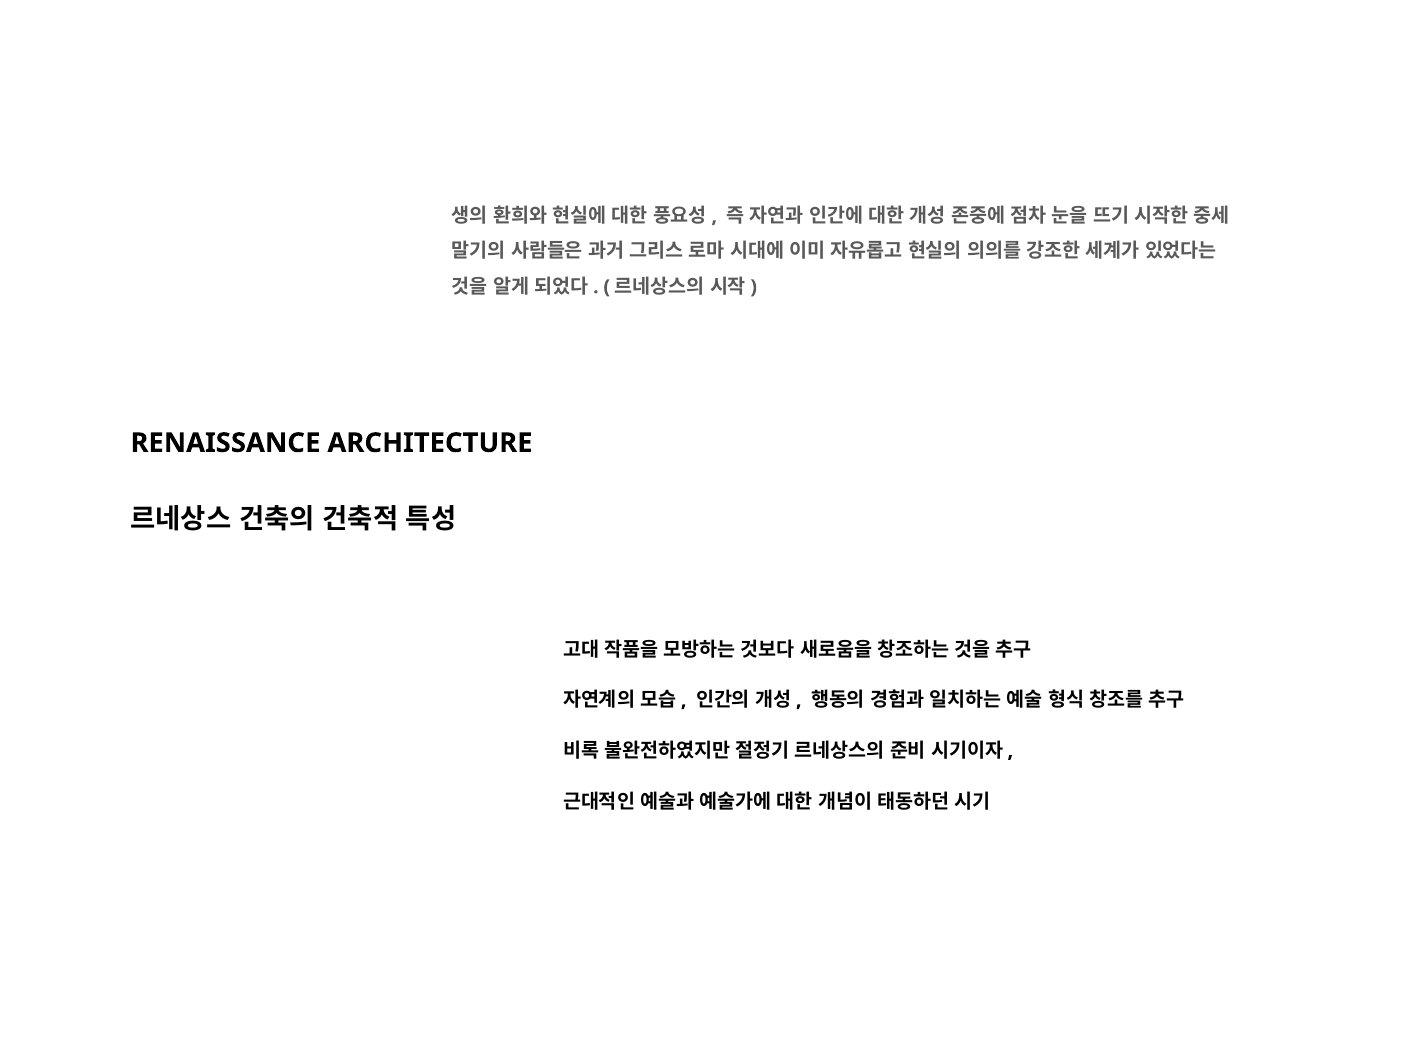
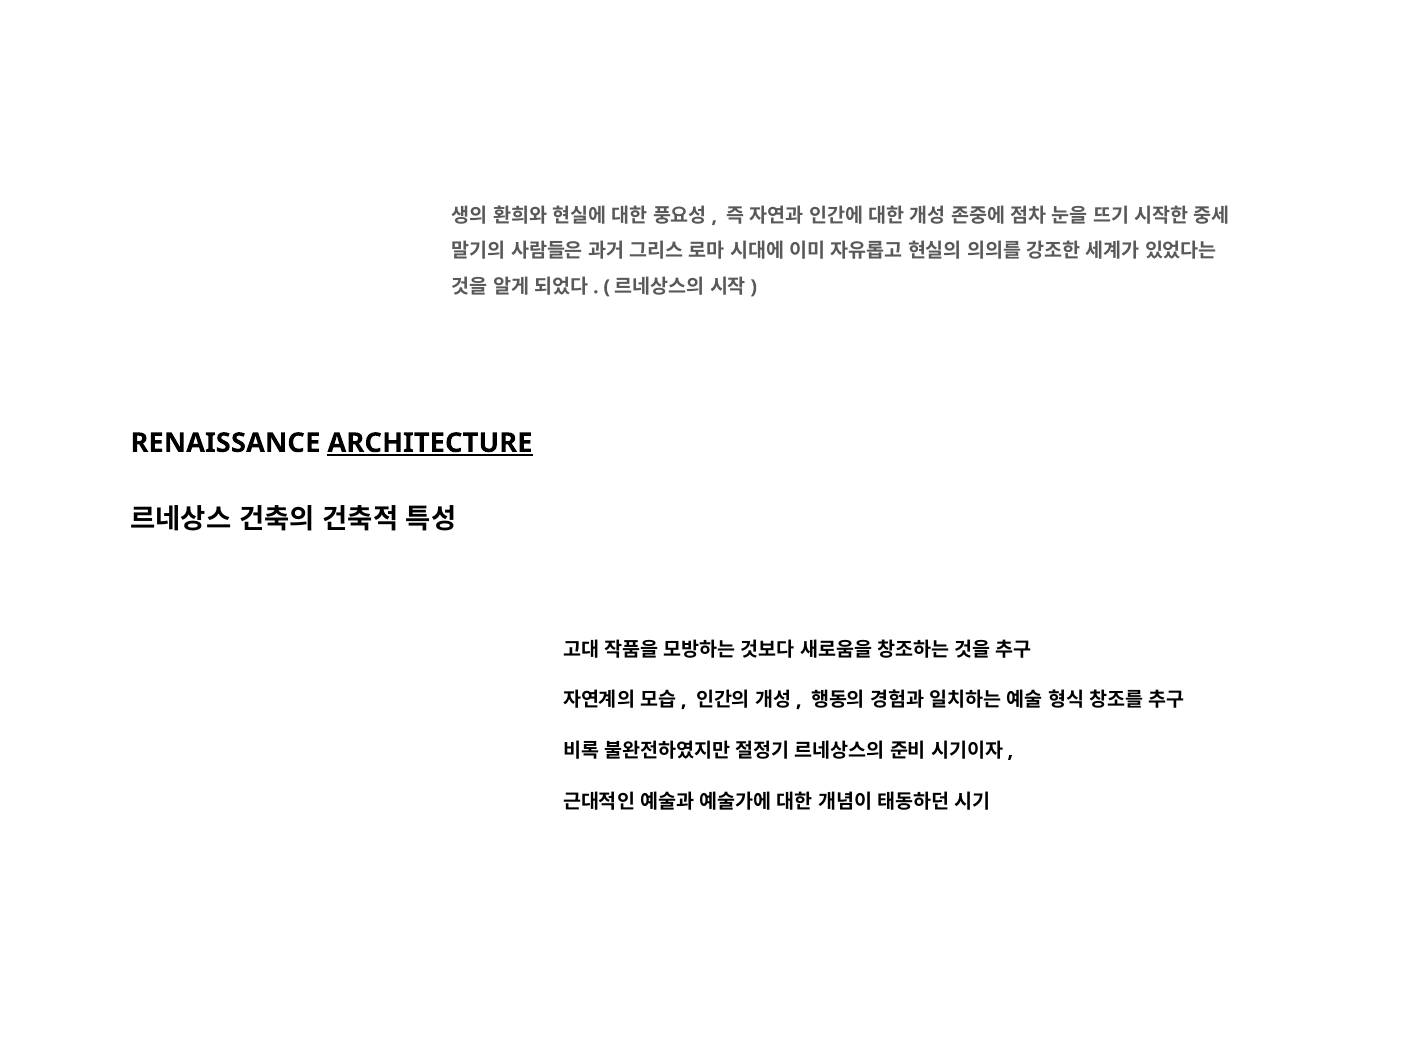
ARCHITECTURE underline: none -> present
